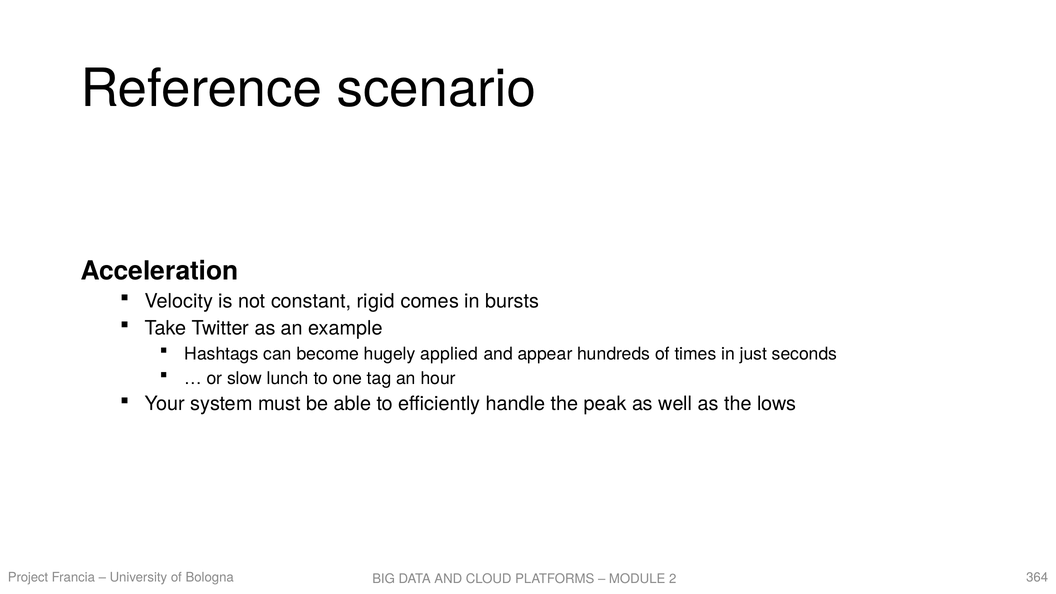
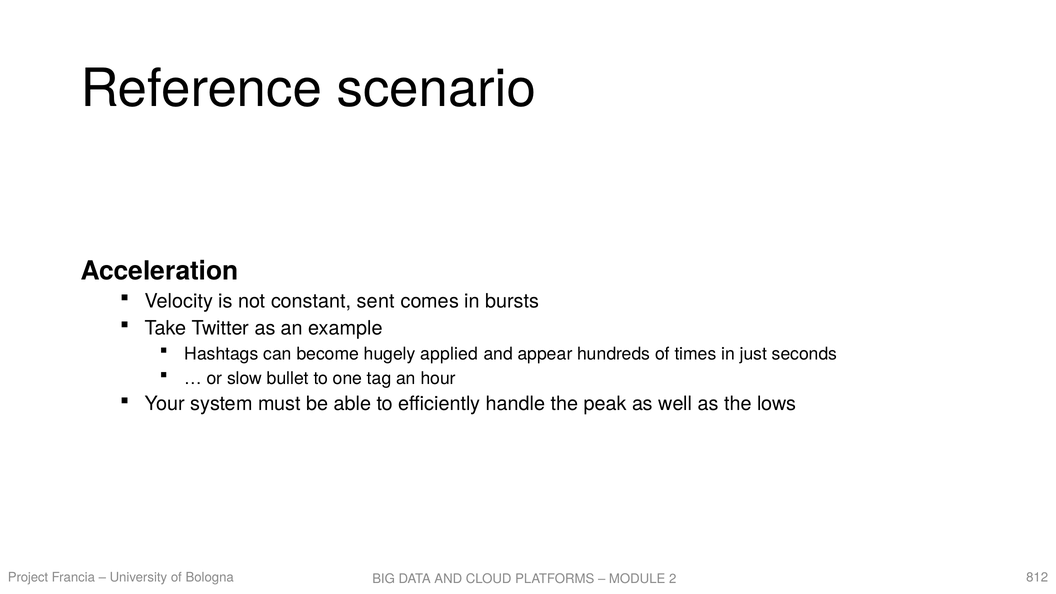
rigid: rigid -> sent
lunch: lunch -> bullet
364: 364 -> 812
